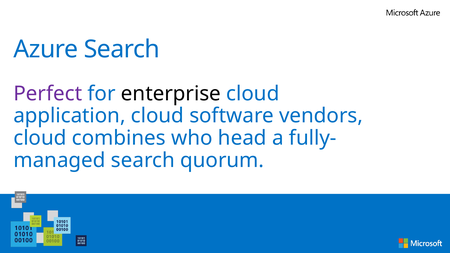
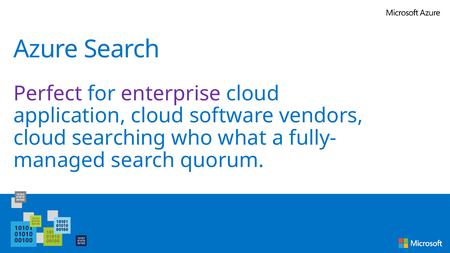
enterprise colour: black -> purple
combines: combines -> searching
head: head -> what
